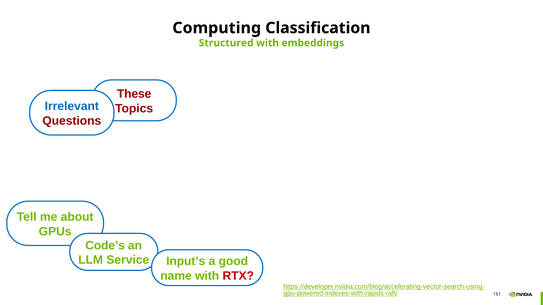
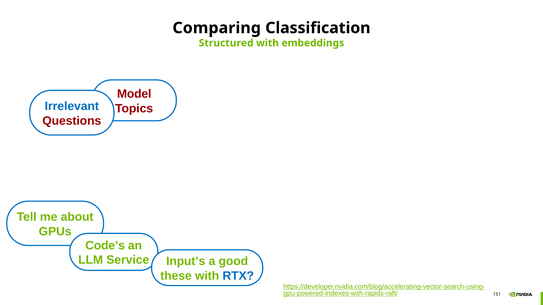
Computing: Computing -> Comparing
These: These -> Model
name: name -> these
RTX colour: red -> blue
